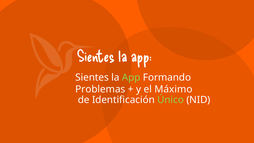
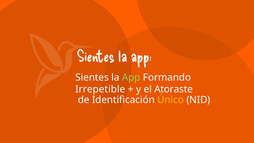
Problemas: Problemas -> Irrepetible
Máximo: Máximo -> Atoraste
Único colour: light green -> yellow
